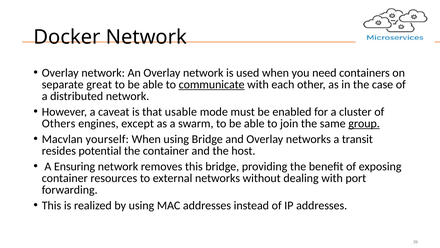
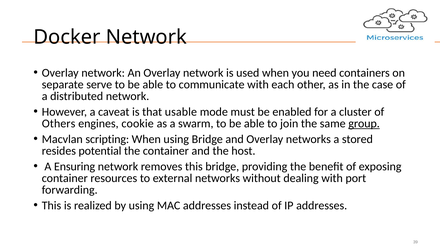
great: great -> serve
communicate underline: present -> none
except: except -> cookie
yourself: yourself -> scripting
transit: transit -> stored
